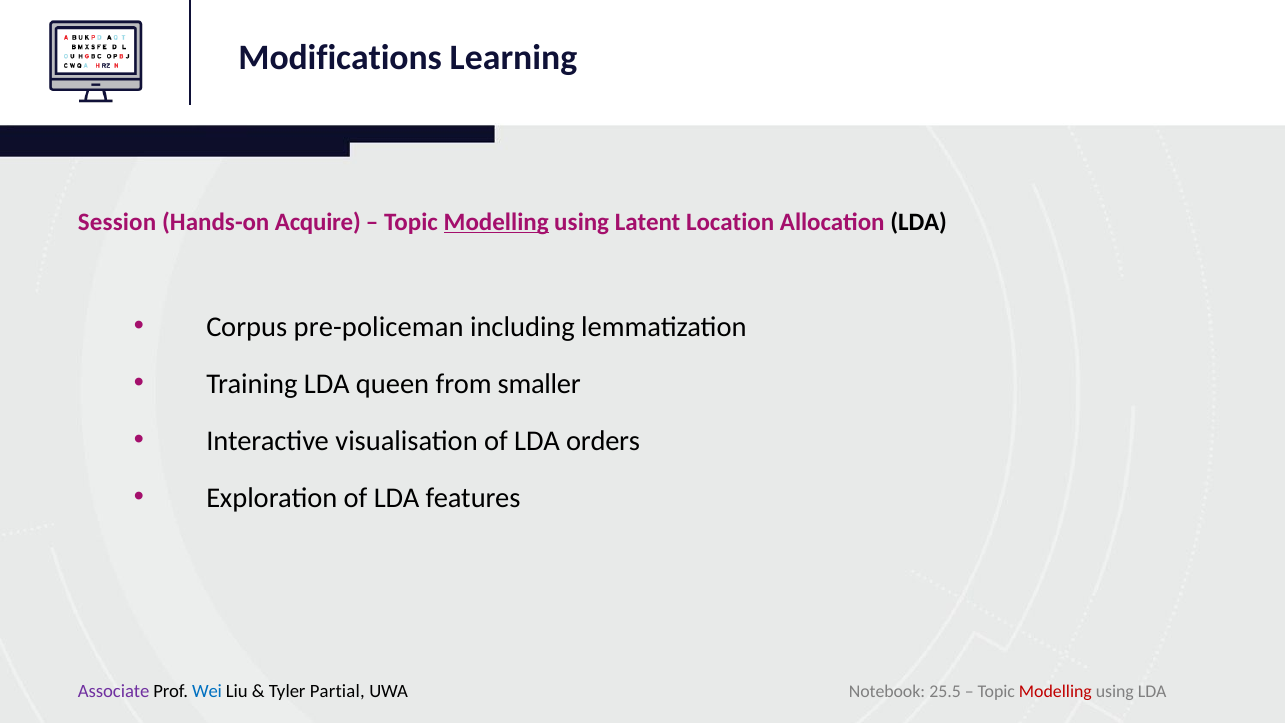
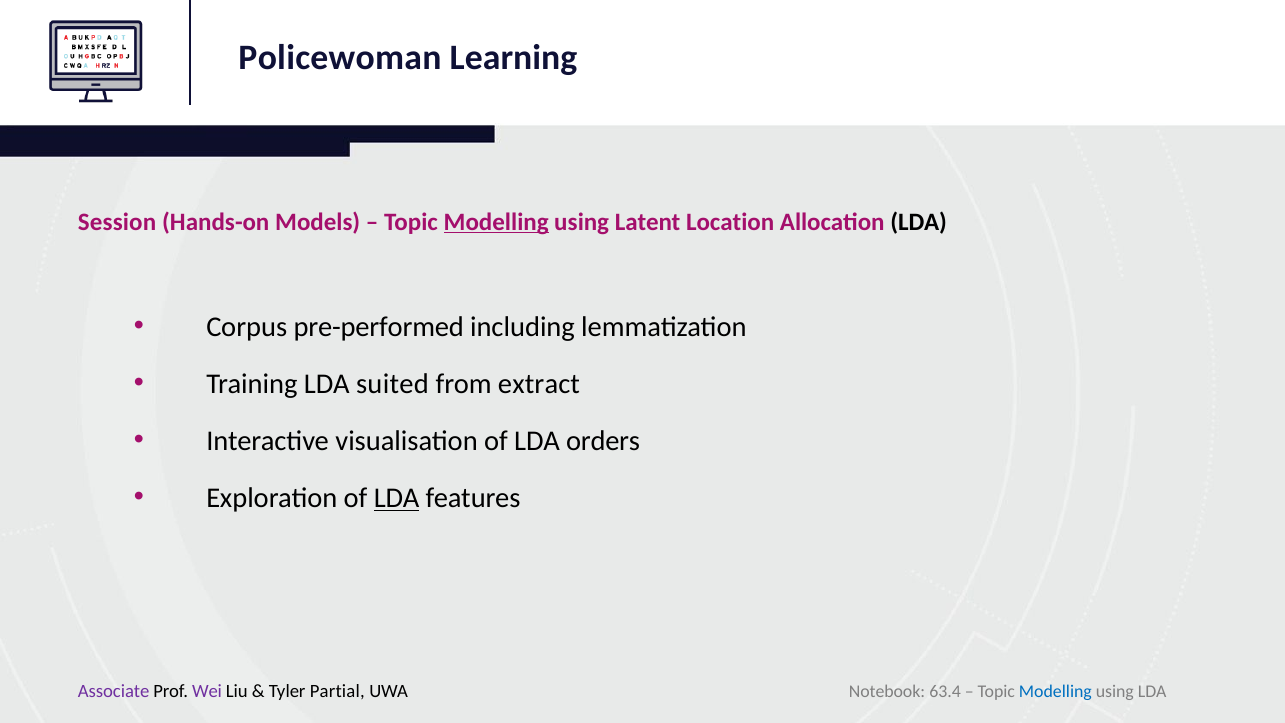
Modifications: Modifications -> Policewoman
Acquire: Acquire -> Models
pre-policeman: pre-policeman -> pre-performed
queen: queen -> suited
smaller: smaller -> extract
LDA at (397, 498) underline: none -> present
Wei colour: blue -> purple
25.5: 25.5 -> 63.4
Modelling at (1055, 692) colour: red -> blue
